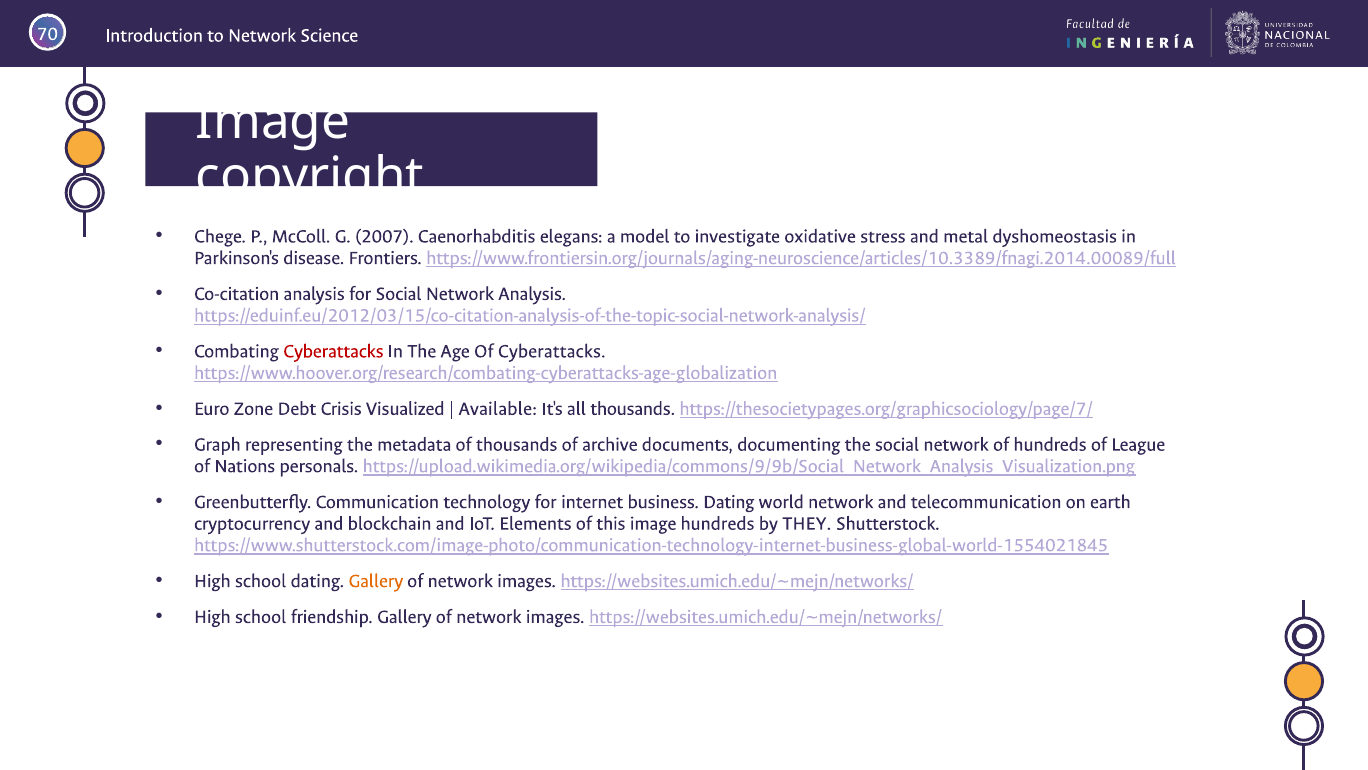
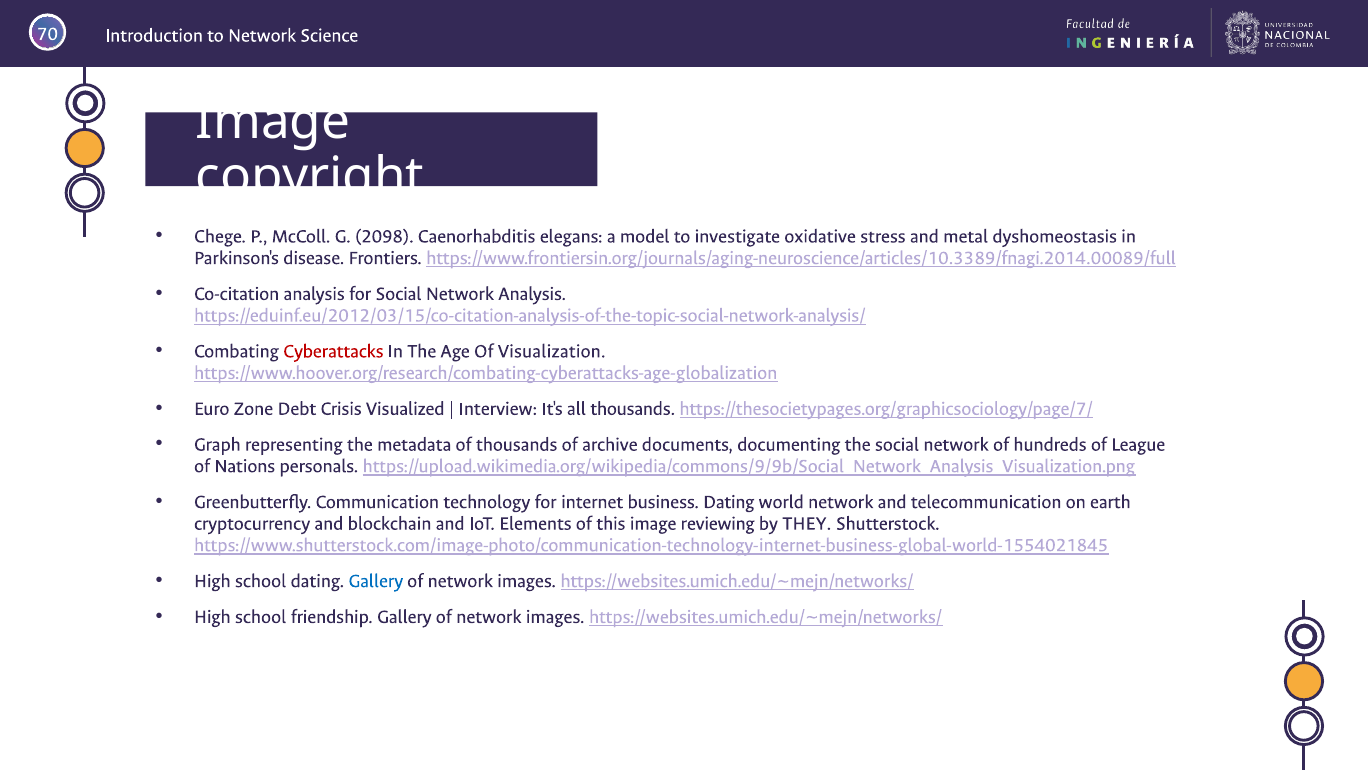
2007: 2007 -> 2098
Of Cyberattacks: Cyberattacks -> Visualization
Available: Available -> Interview
image hundreds: hundreds -> reviewing
Gallery at (376, 580) colour: orange -> blue
